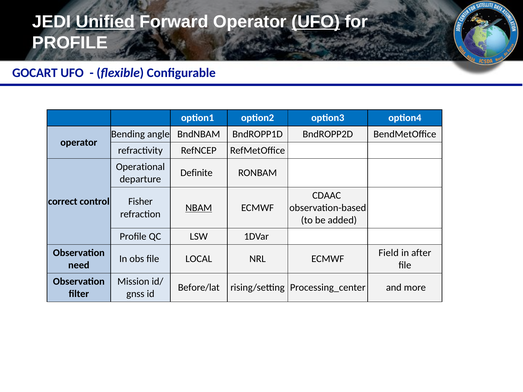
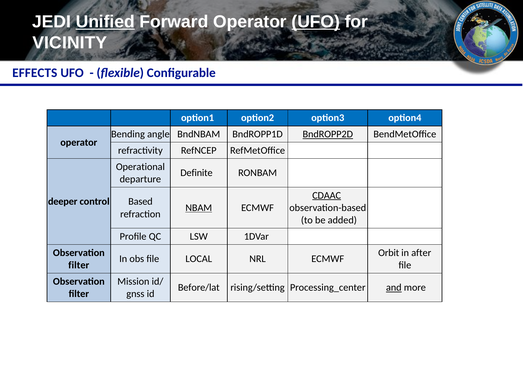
PROFILE at (70, 43): PROFILE -> VICINITY
GOCART: GOCART -> EFFECTS
BndROPP2D underline: none -> present
CDAAC underline: none -> present
correct: correct -> deeper
Fisher: Fisher -> Based
Field: Field -> Orbit
need at (79, 265): need -> filter
and underline: none -> present
